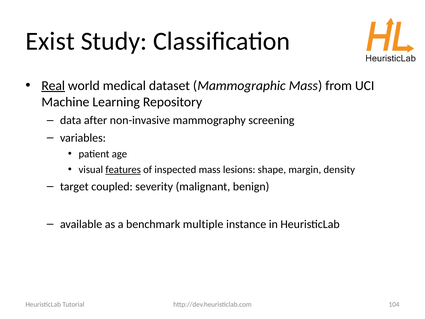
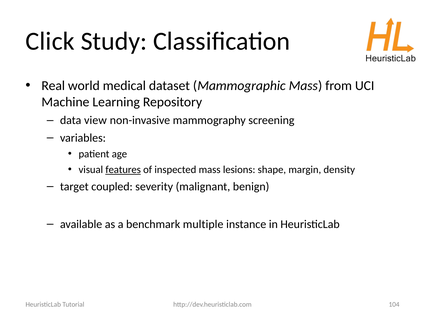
Exist: Exist -> Click
Real underline: present -> none
after: after -> view
